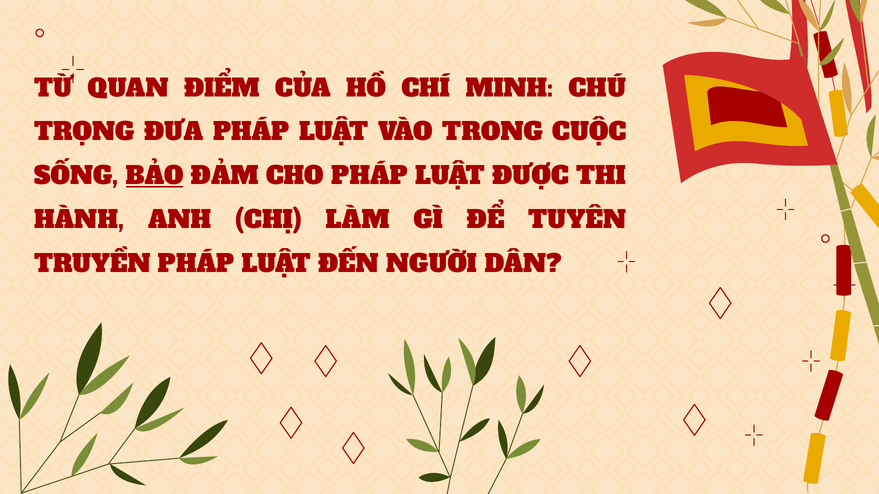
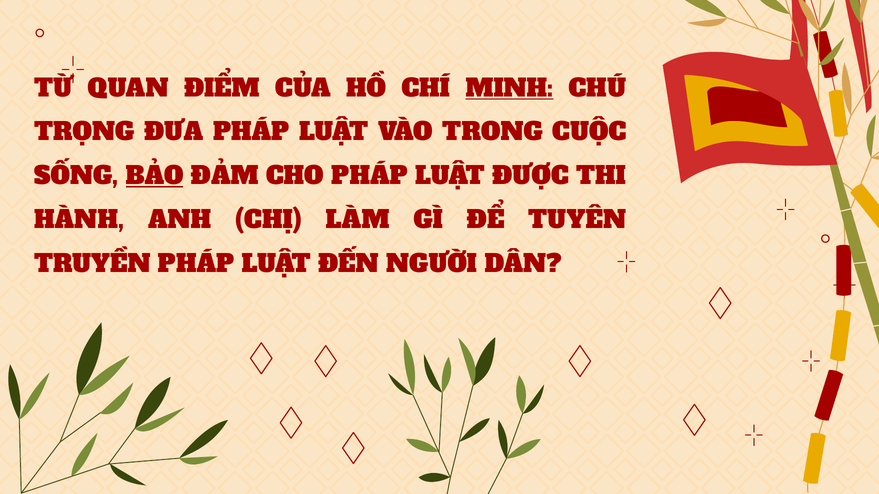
MINH underline: none -> present
